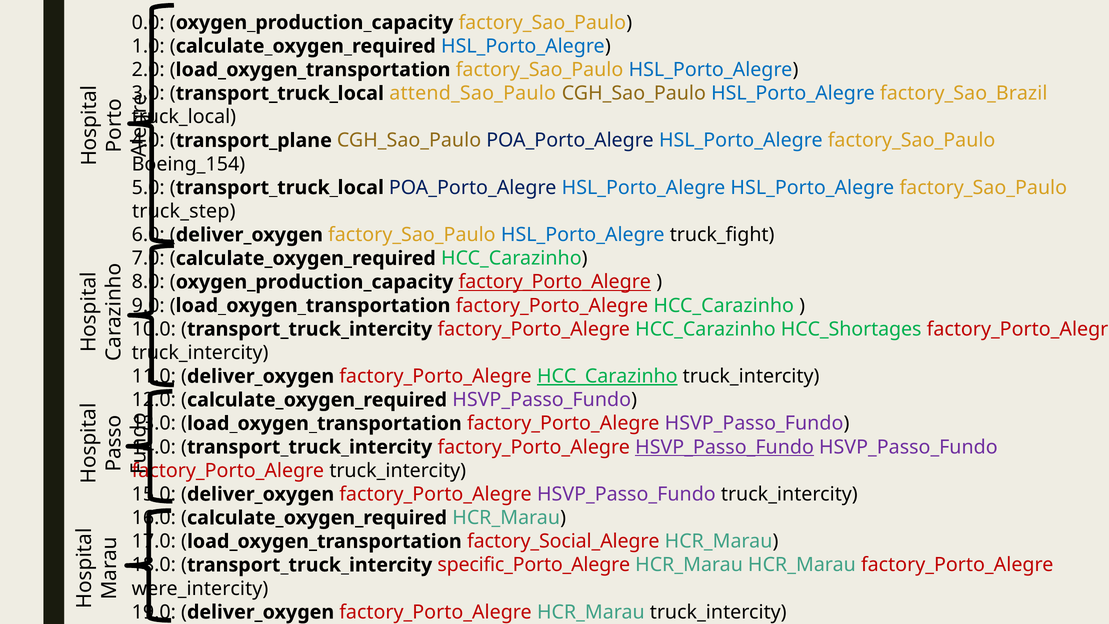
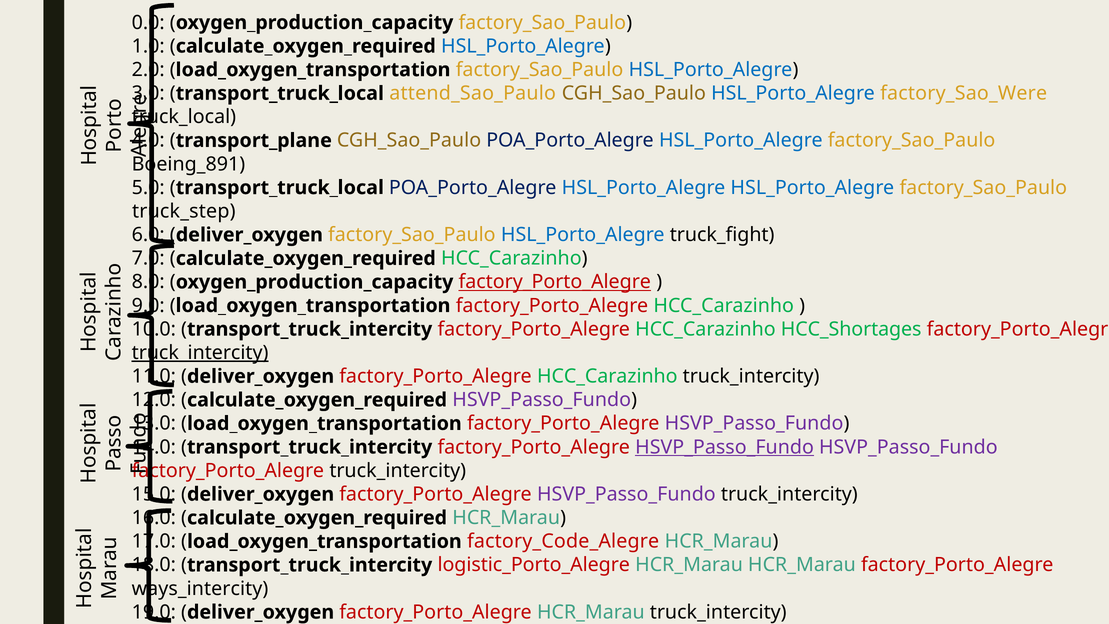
factory_Sao_Brazil: factory_Sao_Brazil -> factory_Sao_Were
Boeing_154: Boeing_154 -> Boeing_891
truck_intercity at (200, 353) underline: none -> present
HCC_Carazinho at (607, 376) underline: present -> none
factory_Social_Alegre: factory_Social_Alegre -> factory_Code_Alegre
specific_Porto_Alegre: specific_Porto_Alegre -> logistic_Porto_Alegre
were_intercity: were_intercity -> ways_intercity
